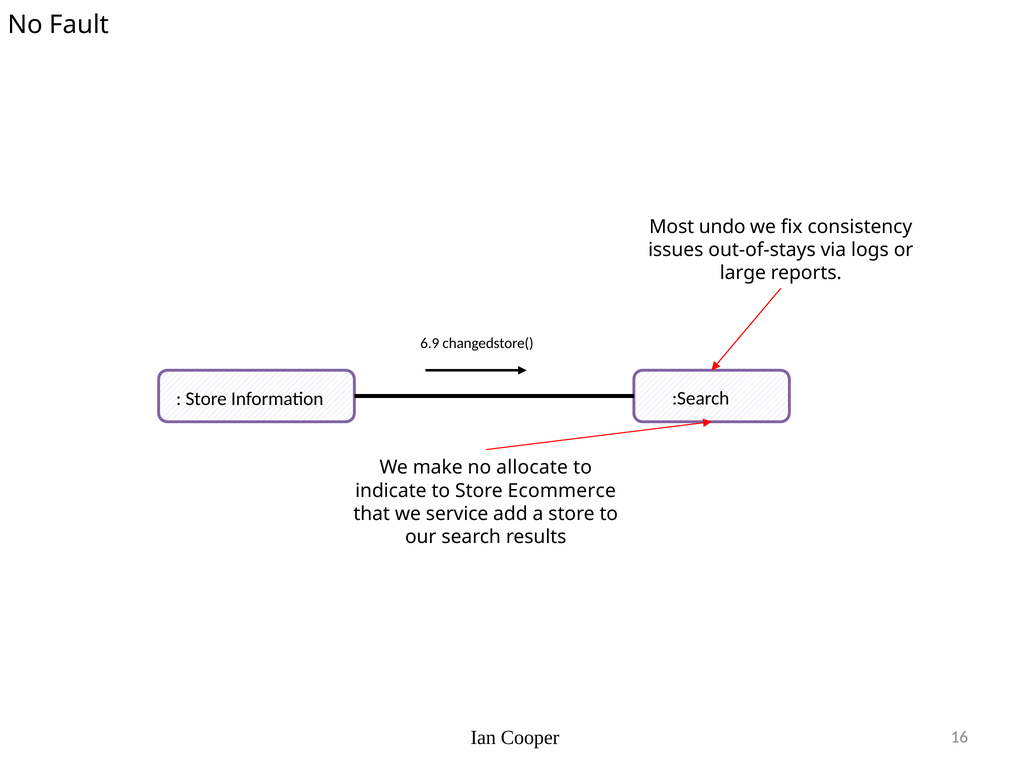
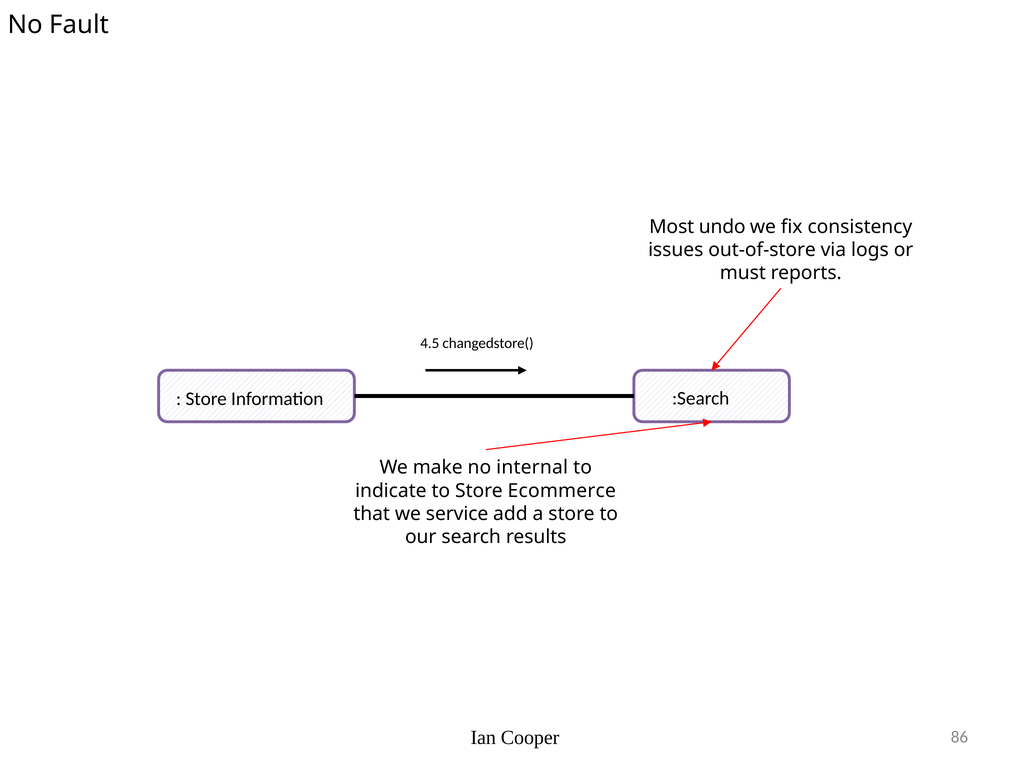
out-of-stays: out-of-stays -> out-of-store
large: large -> must
6.9: 6.9 -> 4.5
allocate: allocate -> internal
16: 16 -> 86
